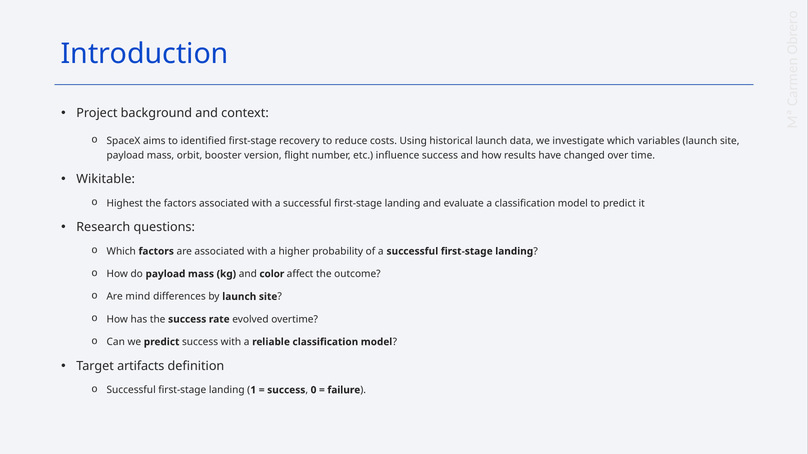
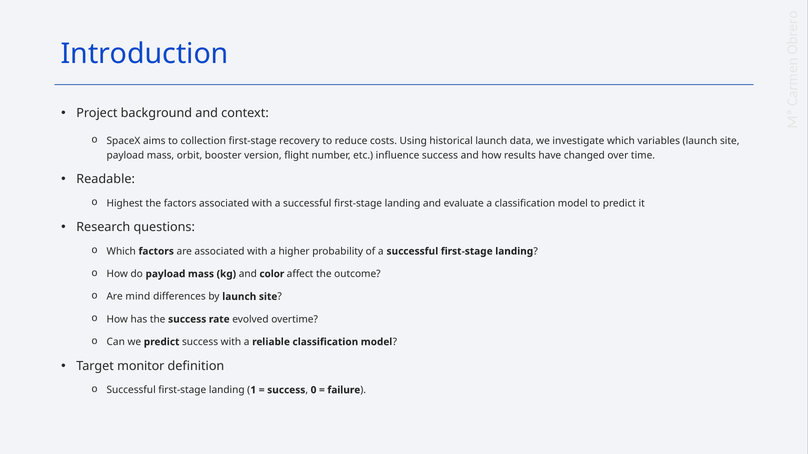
identified: identified -> collection
Wikitable: Wikitable -> Readable
artifacts: artifacts -> monitor
